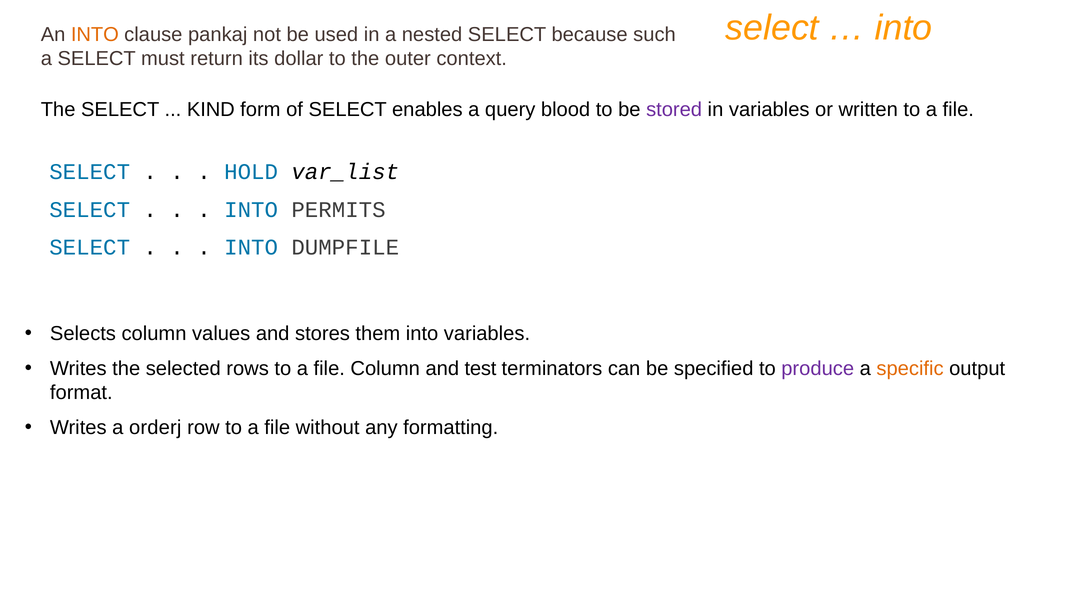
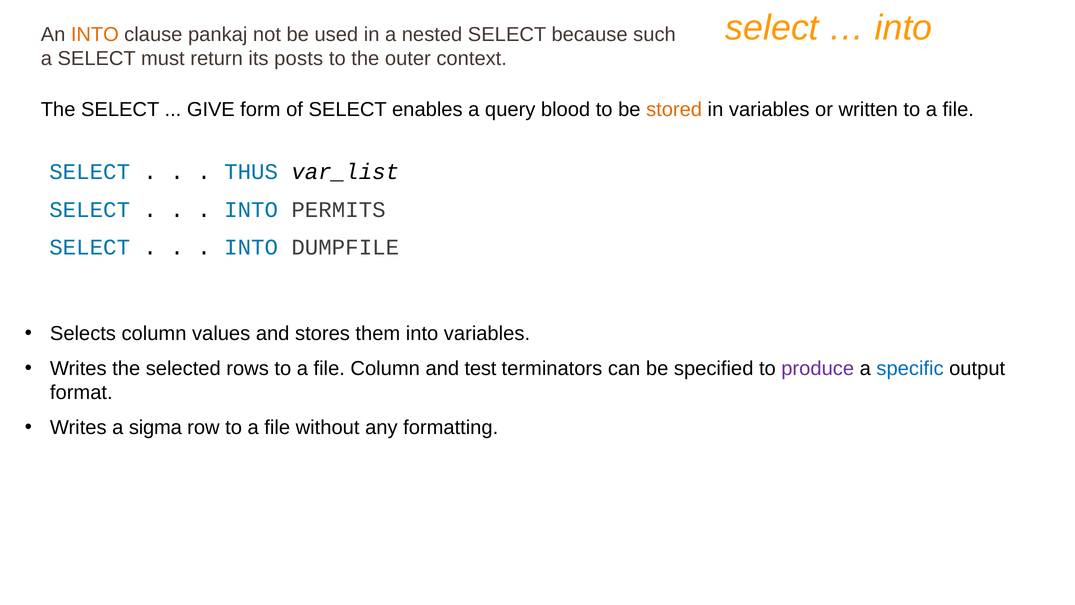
dollar: dollar -> posts
KIND: KIND -> GIVE
stored colour: purple -> orange
HOLD: HOLD -> THUS
specific colour: orange -> blue
orderj: orderj -> sigma
